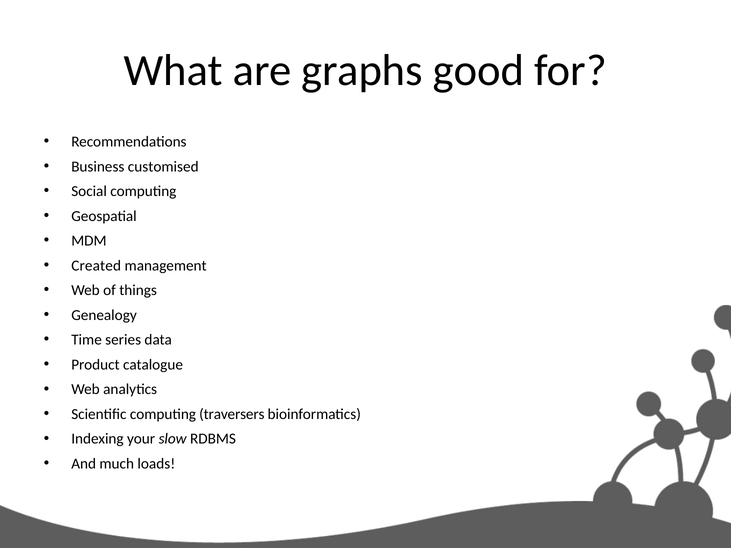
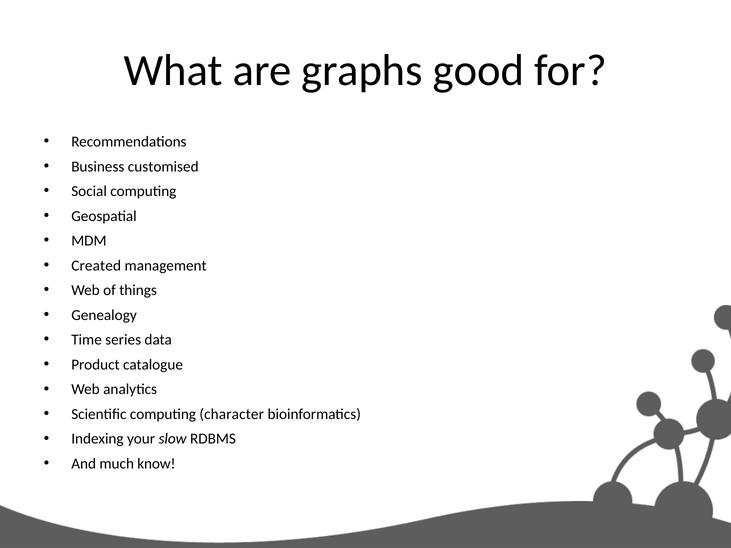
traversers: traversers -> character
loads: loads -> know
